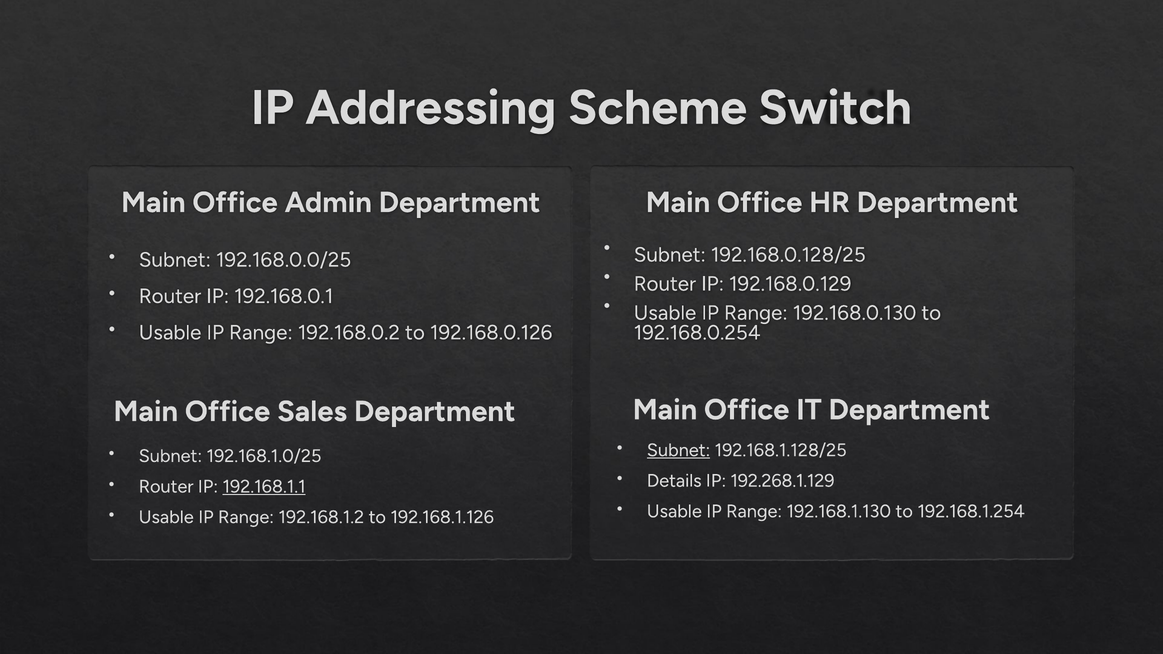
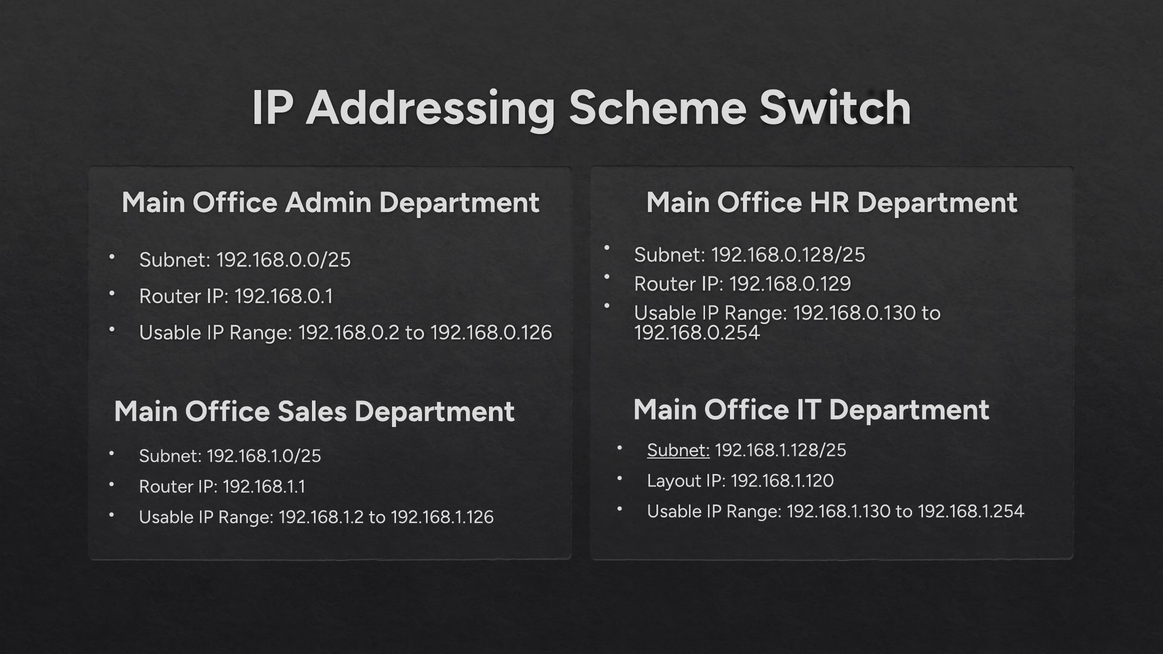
Details: Details -> Layout
192.268.1.129: 192.268.1.129 -> 192.168.1.120
192.168.1.1 underline: present -> none
